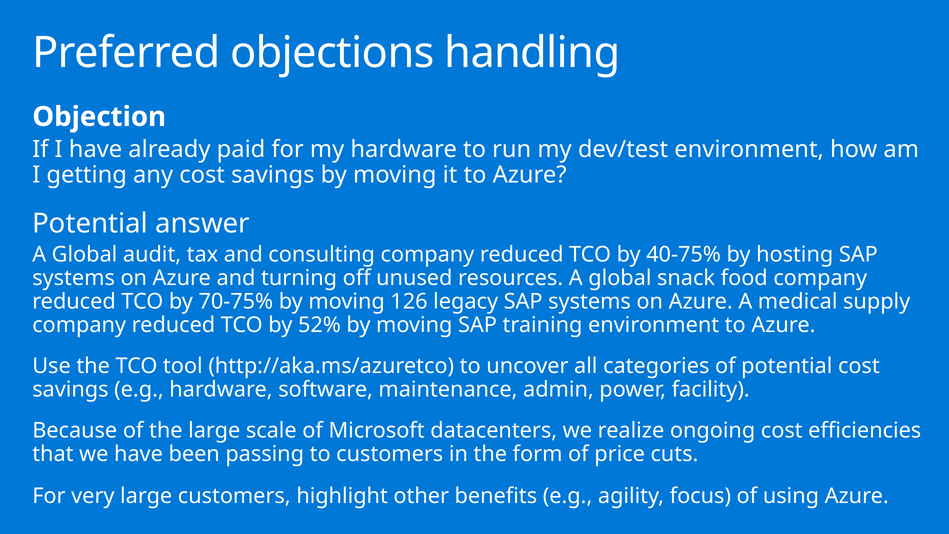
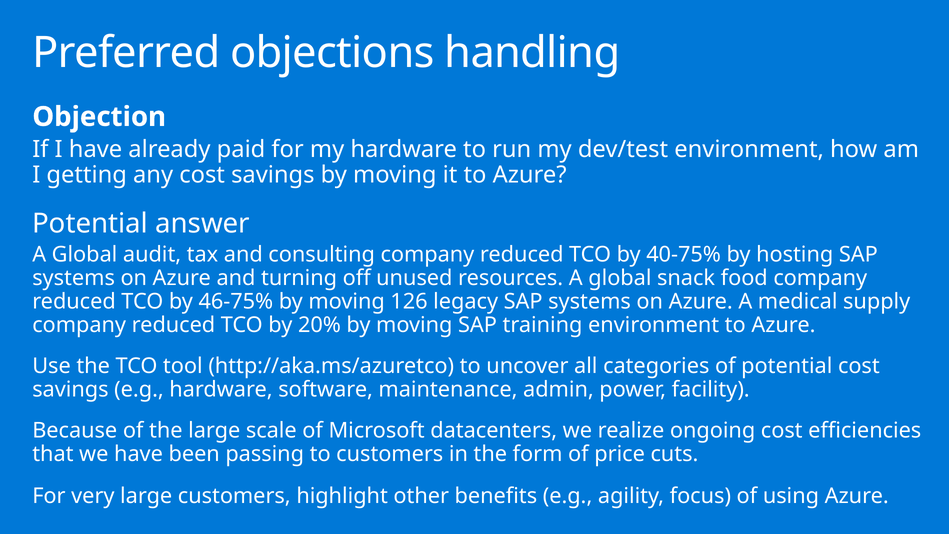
70-75%: 70-75% -> 46-75%
52%: 52% -> 20%
